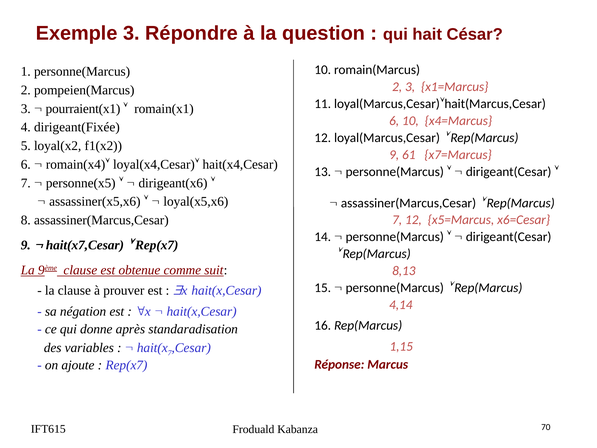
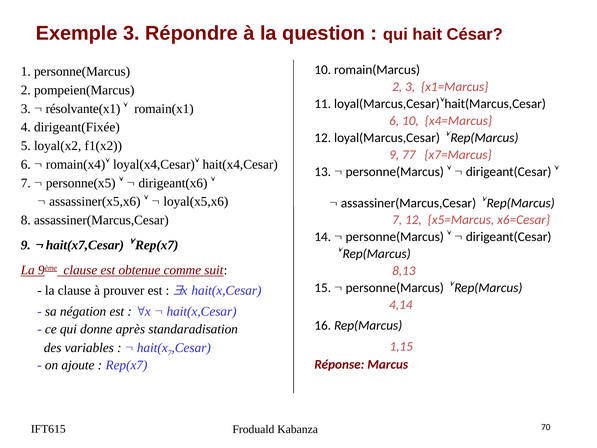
pourraient(x1: pourraient(x1 -> résolvante(x1
61: 61 -> 77
